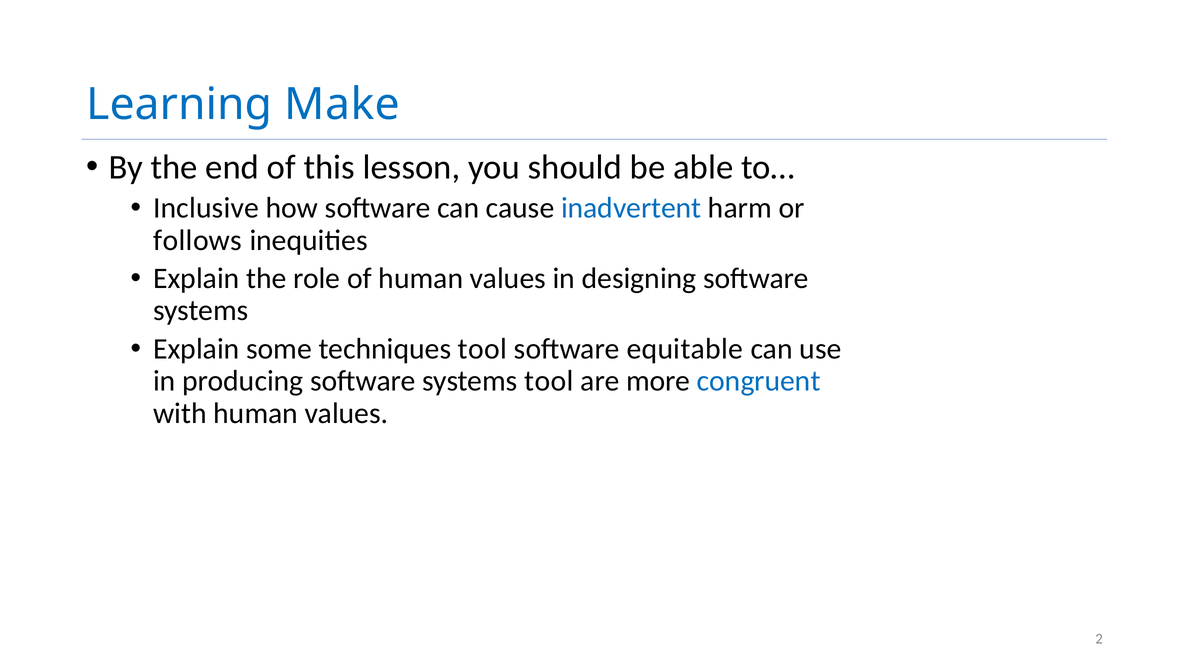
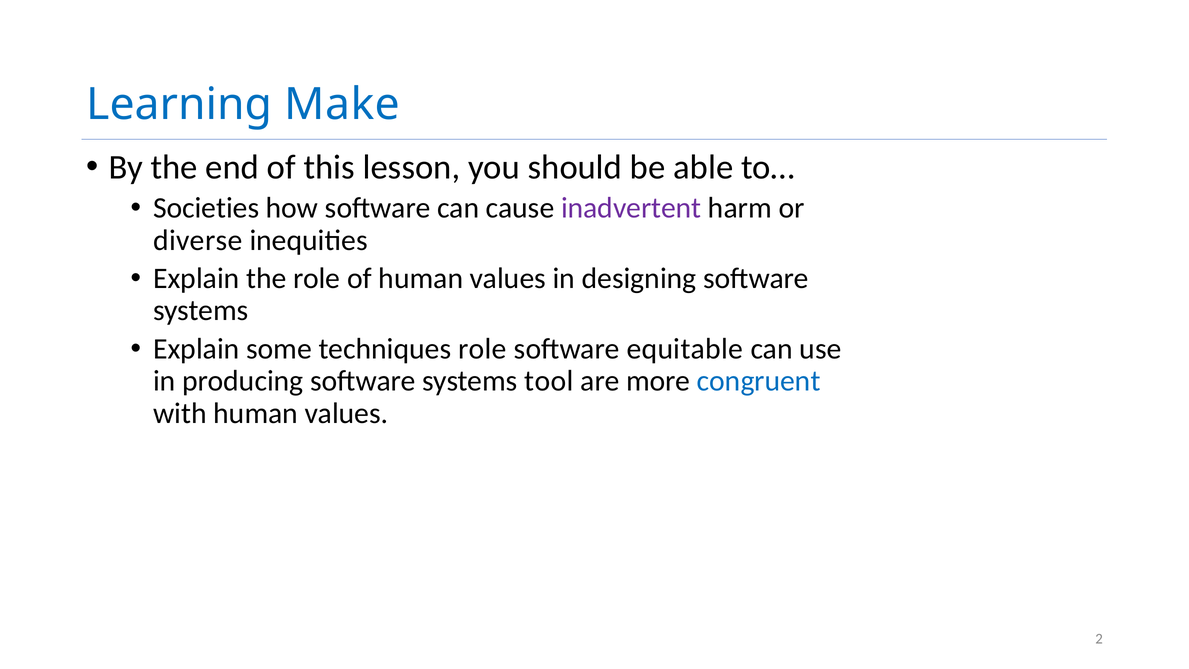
Inclusive: Inclusive -> Societies
inadvertent colour: blue -> purple
follows: follows -> diverse
techniques tool: tool -> role
